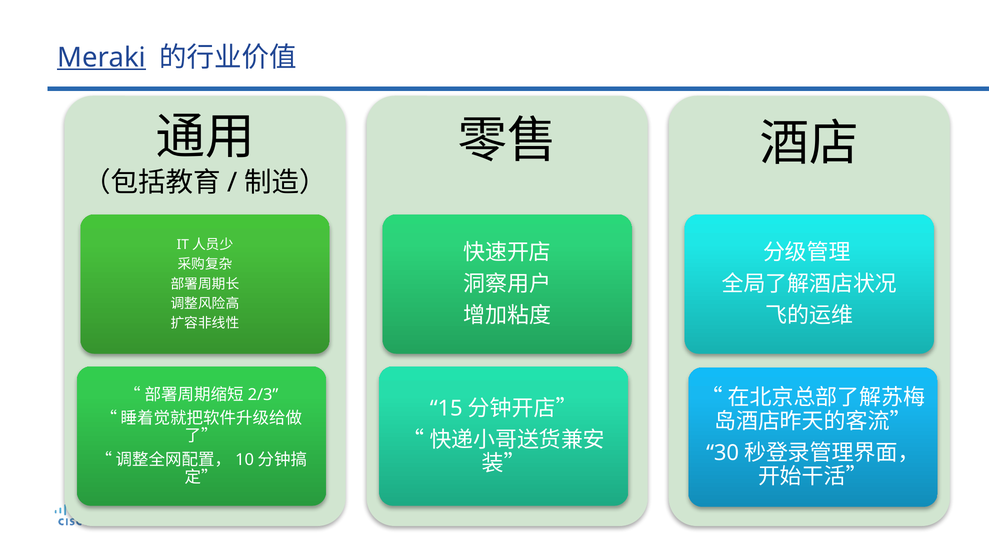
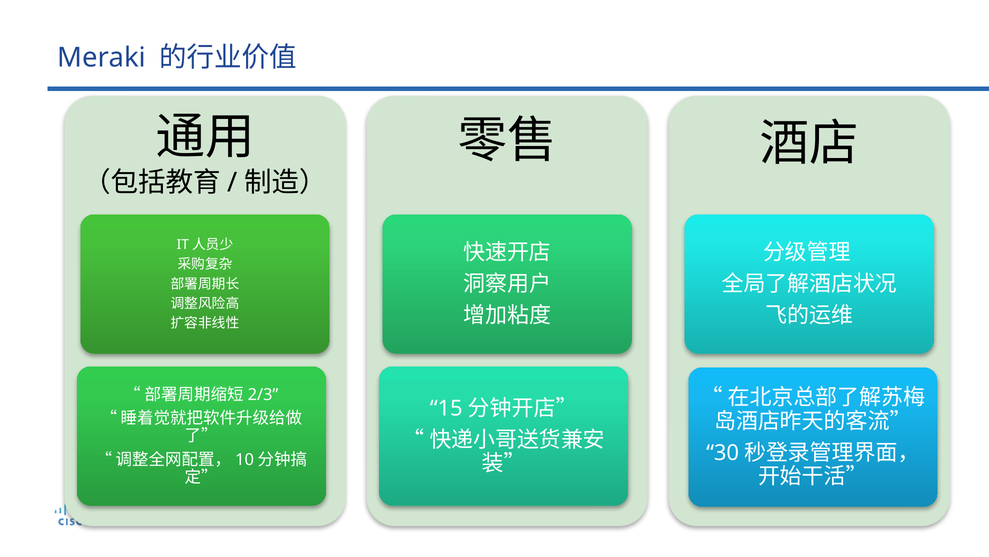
Meraki underline: present -> none
